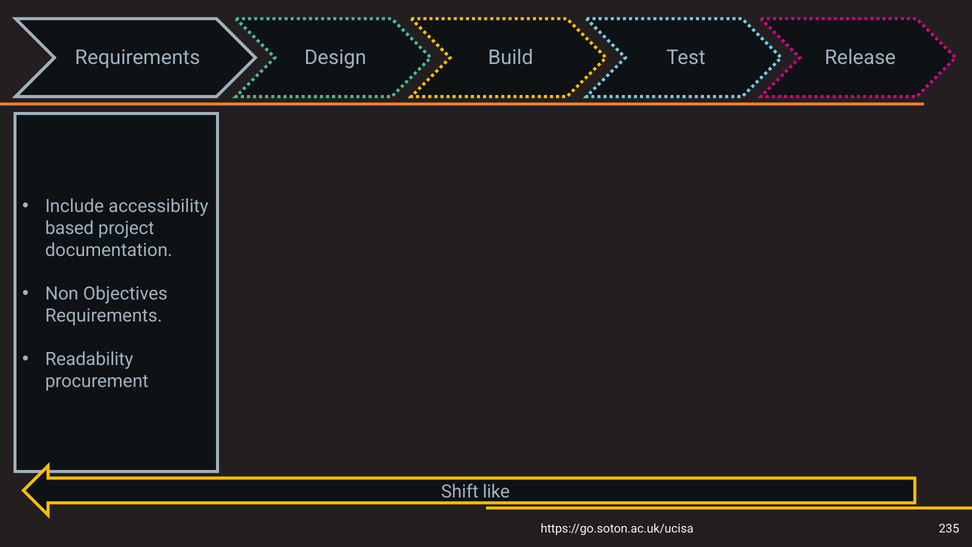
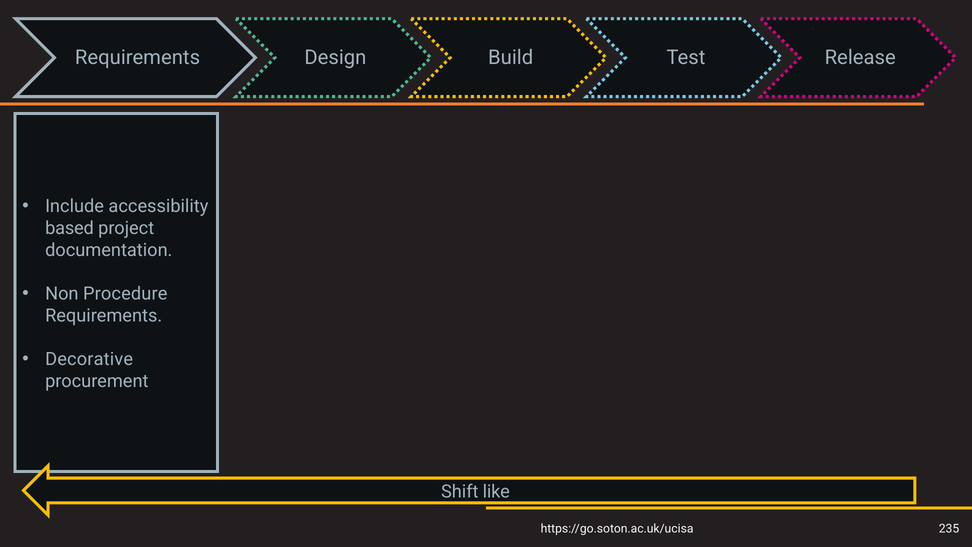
Objectives: Objectives -> Procedure
Readability: Readability -> Decorative
